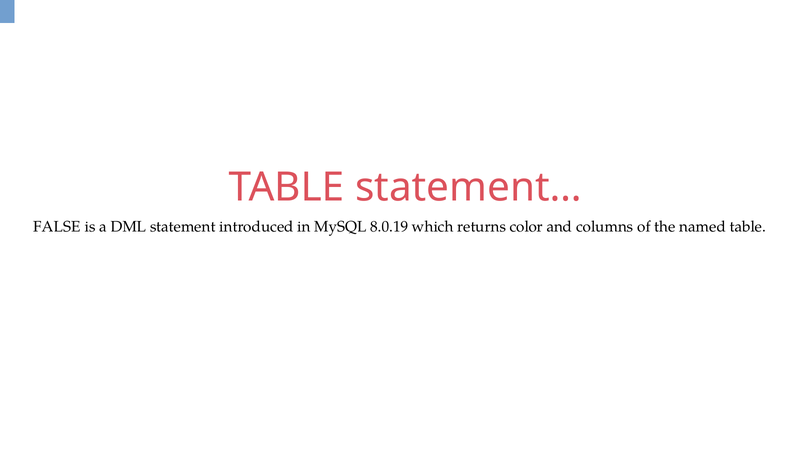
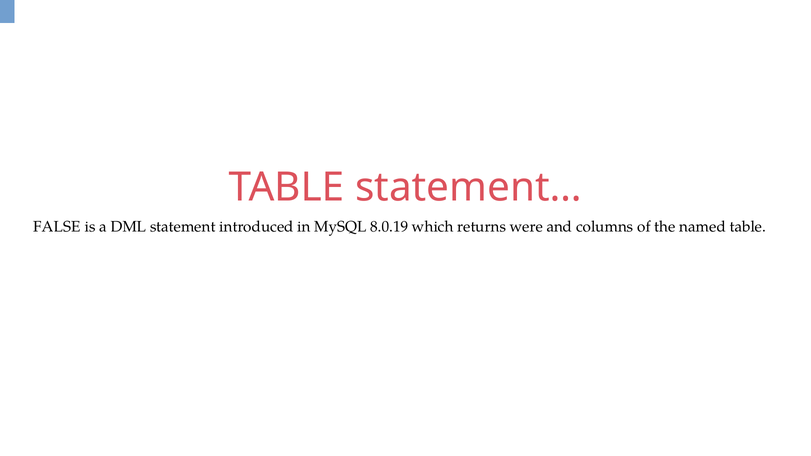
color: color -> were
